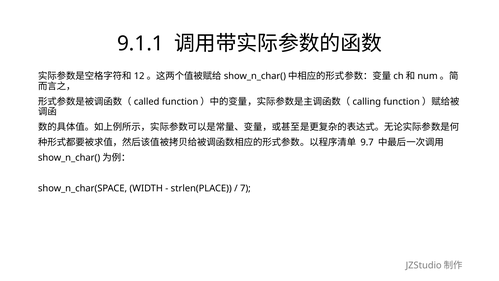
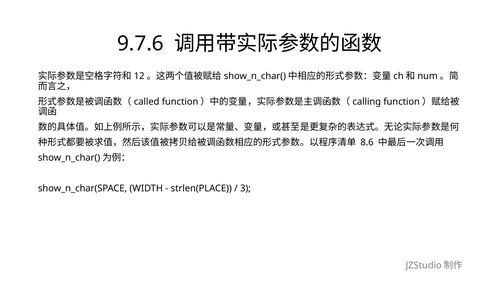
9.1.1: 9.1.1 -> 9.7.6
9.7: 9.7 -> 8.6
7: 7 -> 3
